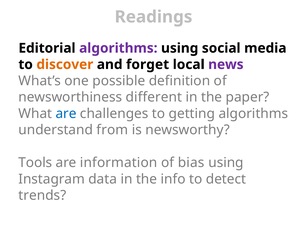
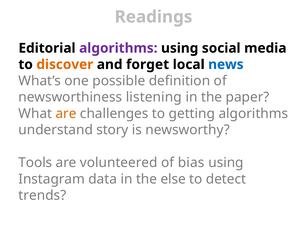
news colour: purple -> blue
different: different -> listening
are at (66, 114) colour: blue -> orange
from: from -> story
information: information -> volunteered
info: info -> else
